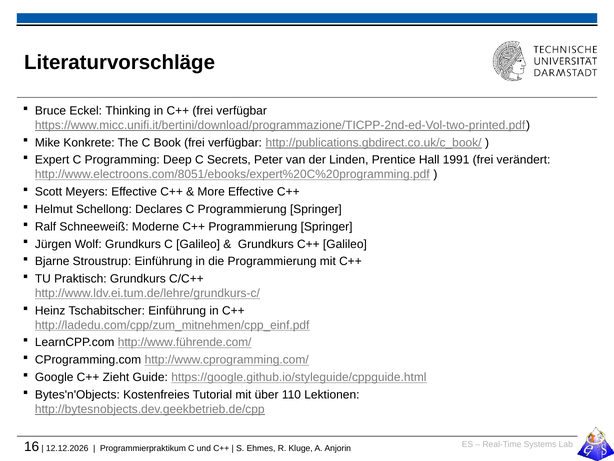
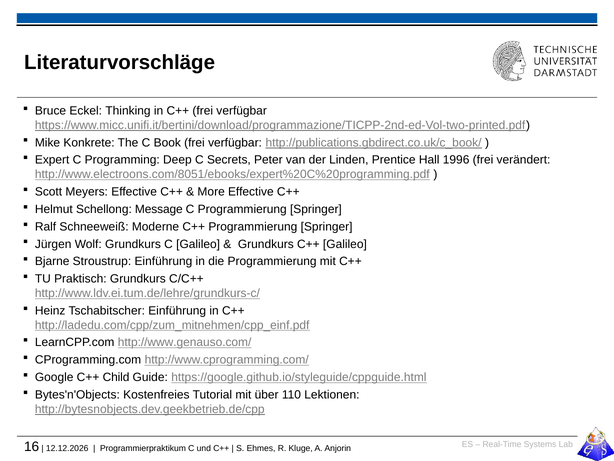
1991: 1991 -> 1996
Declares: Declares -> Message
http://www.führende.com/: http://www.führende.com/ -> http://www.genauso.com/
Zieht: Zieht -> Child
